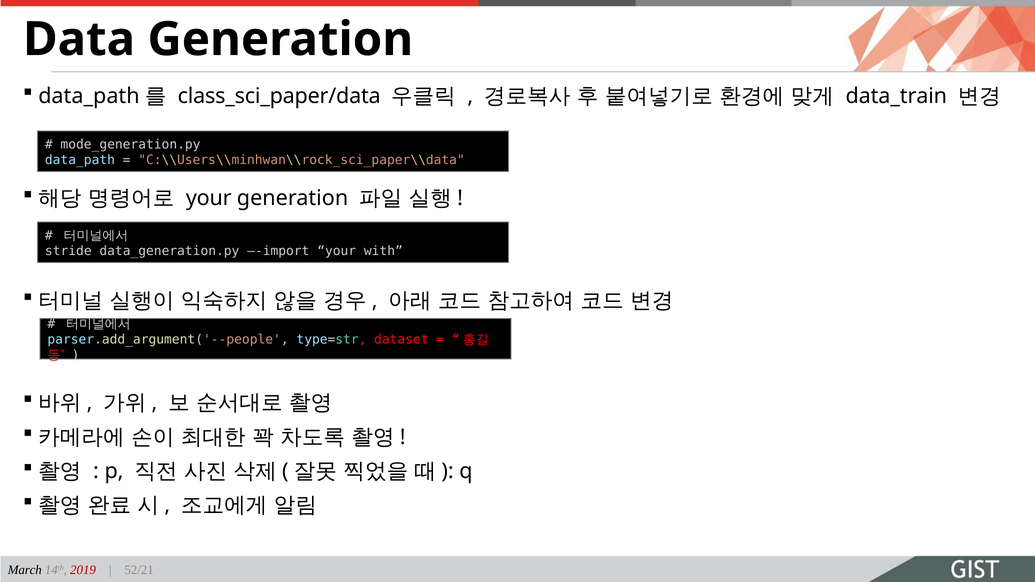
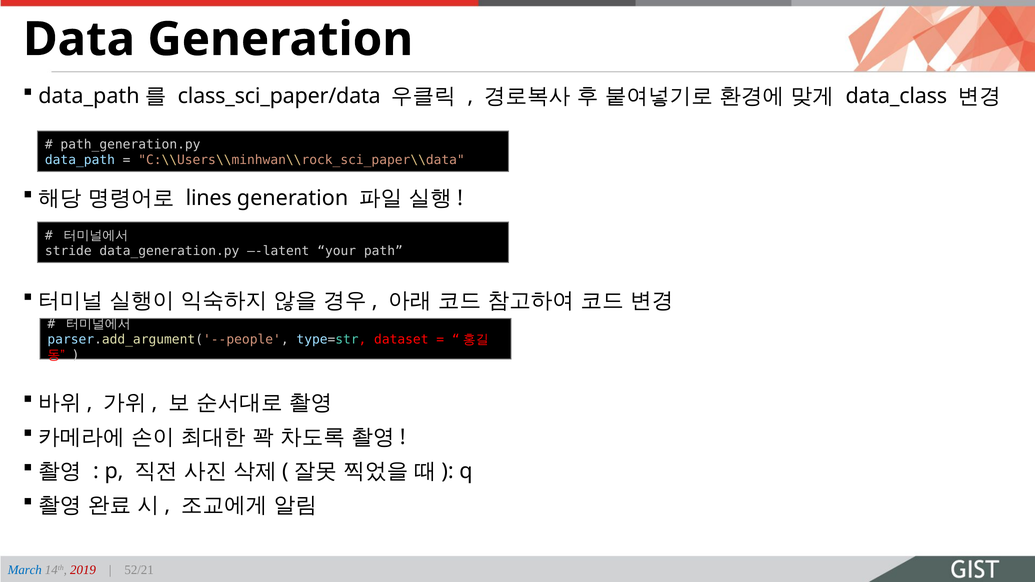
data_train: data_train -> data_class
mode_generation.py: mode_generation.py -> path_generation.py
your at (209, 198): your -> lines
–-import: –-import -> –-latent
with: with -> path
March colour: black -> blue
